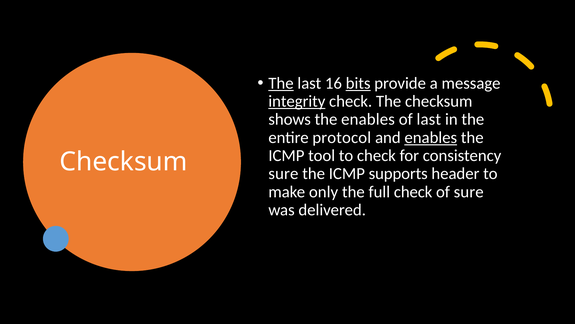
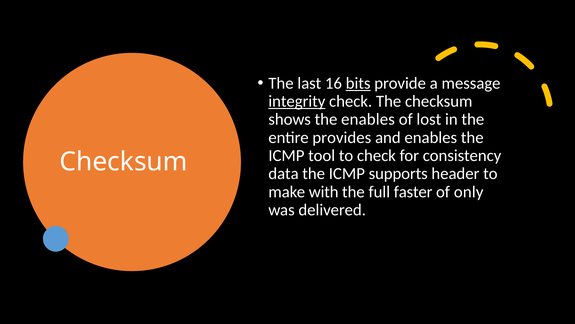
The at (281, 83) underline: present -> none
of last: last -> lost
protocol: protocol -> provides
enables at (431, 137) underline: present -> none
sure at (283, 173): sure -> data
only: only -> with
full check: check -> faster
of sure: sure -> only
